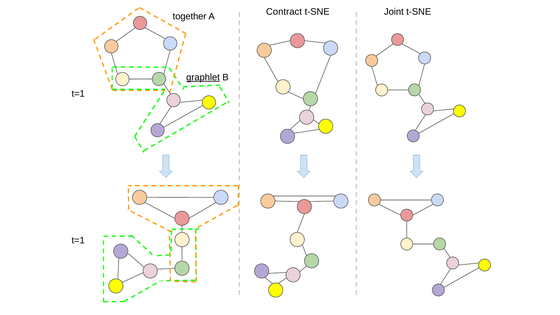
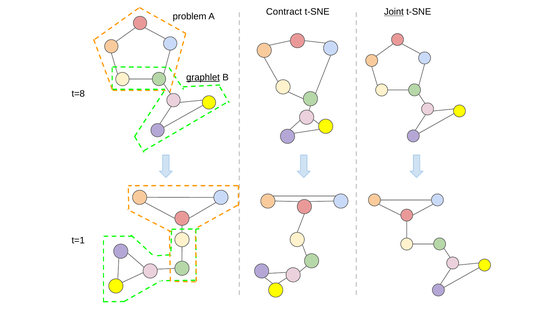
Joint underline: none -> present
together: together -> problem
t=1 at (78, 94): t=1 -> t=8
